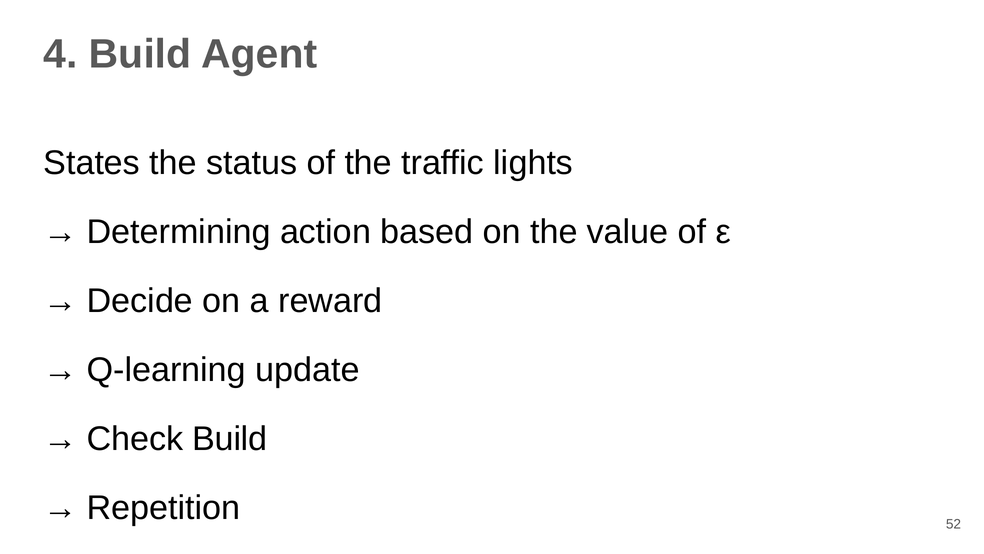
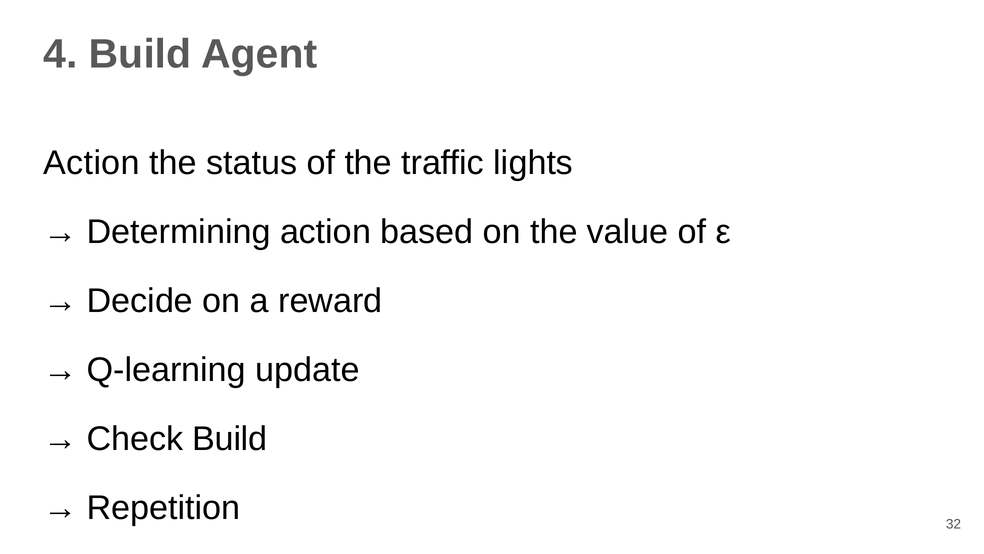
States at (92, 163): States -> Action
52: 52 -> 32
